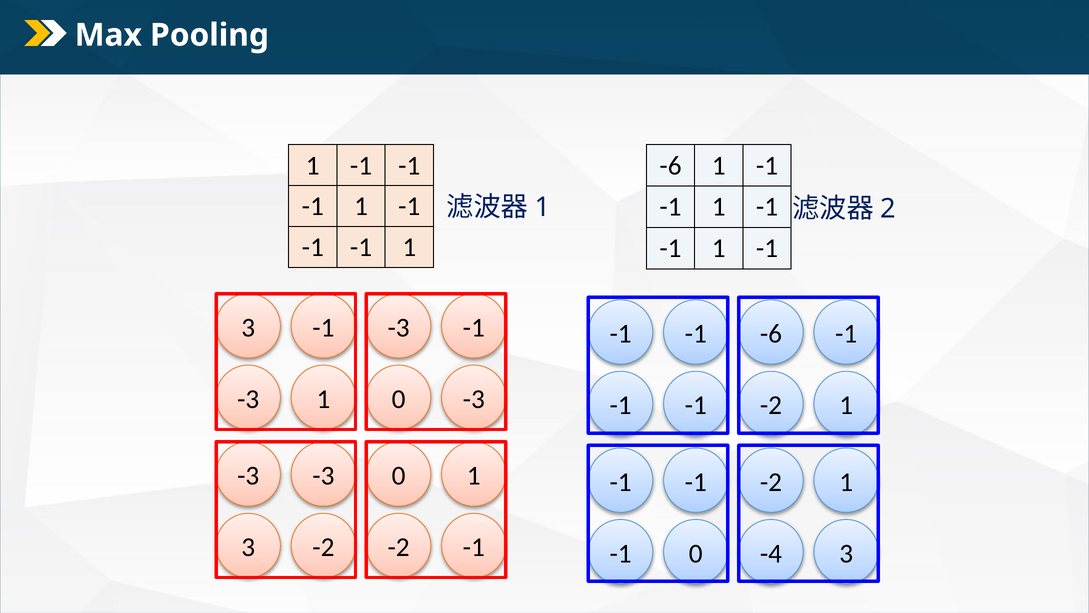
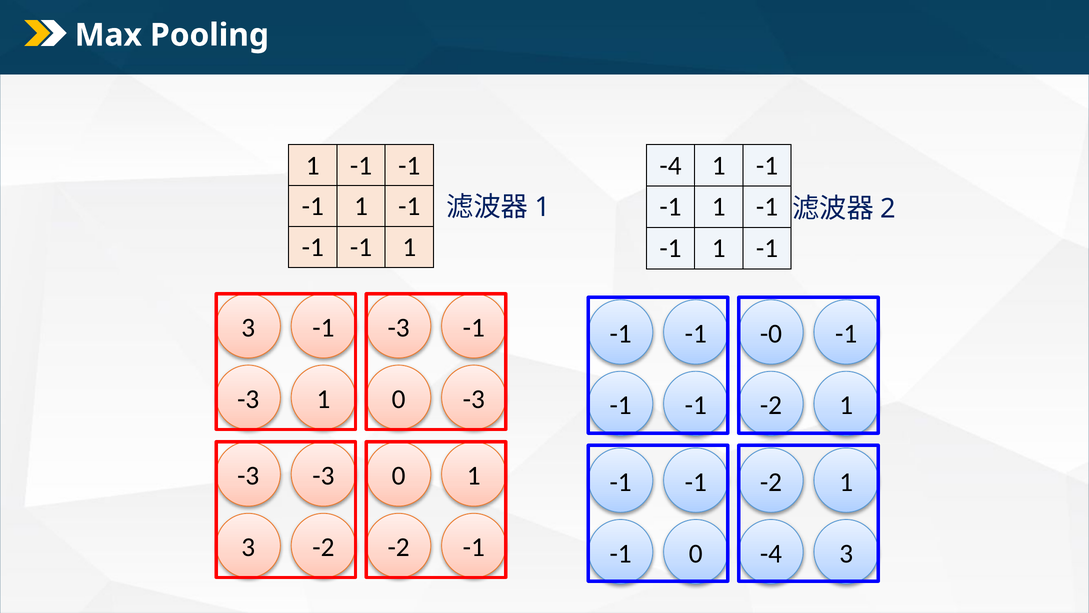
-6 at (670, 165): -6 -> -4
-1 -1 -6: -6 -> -0
